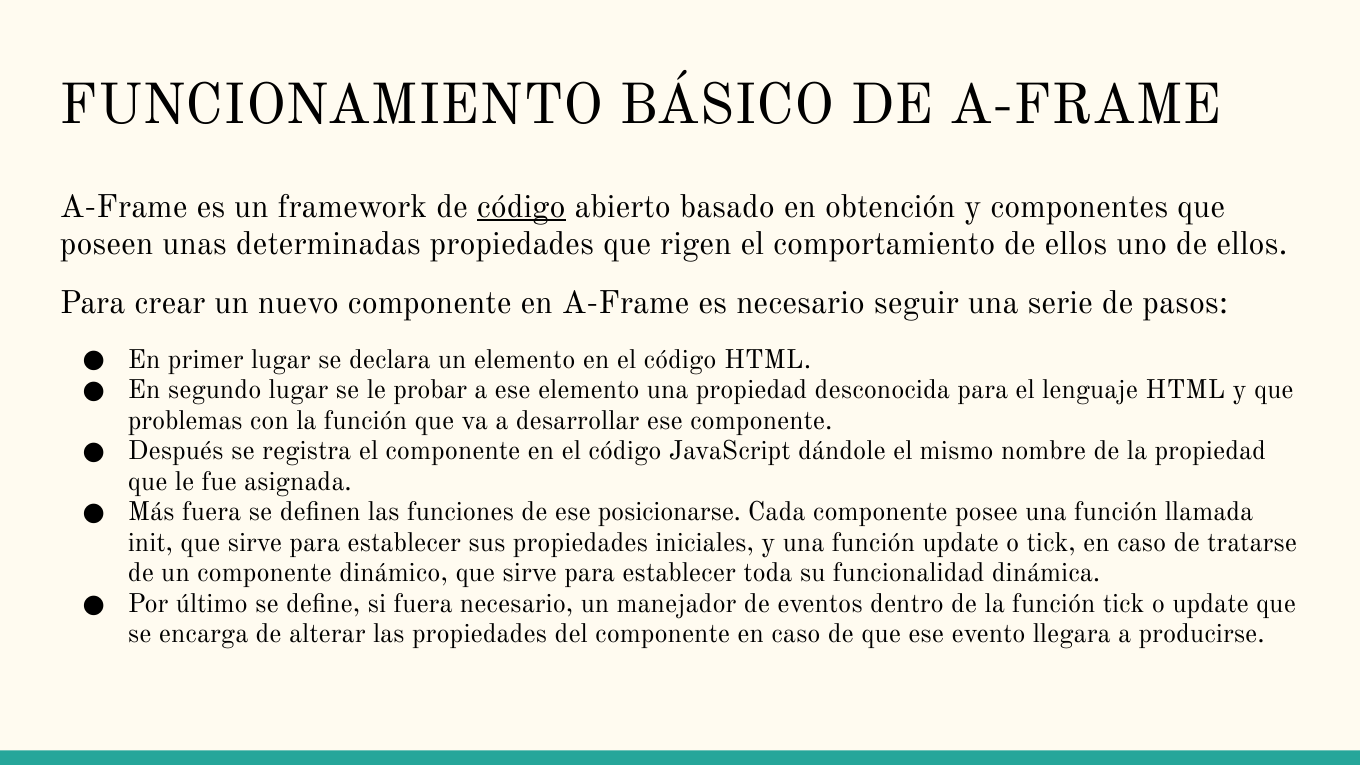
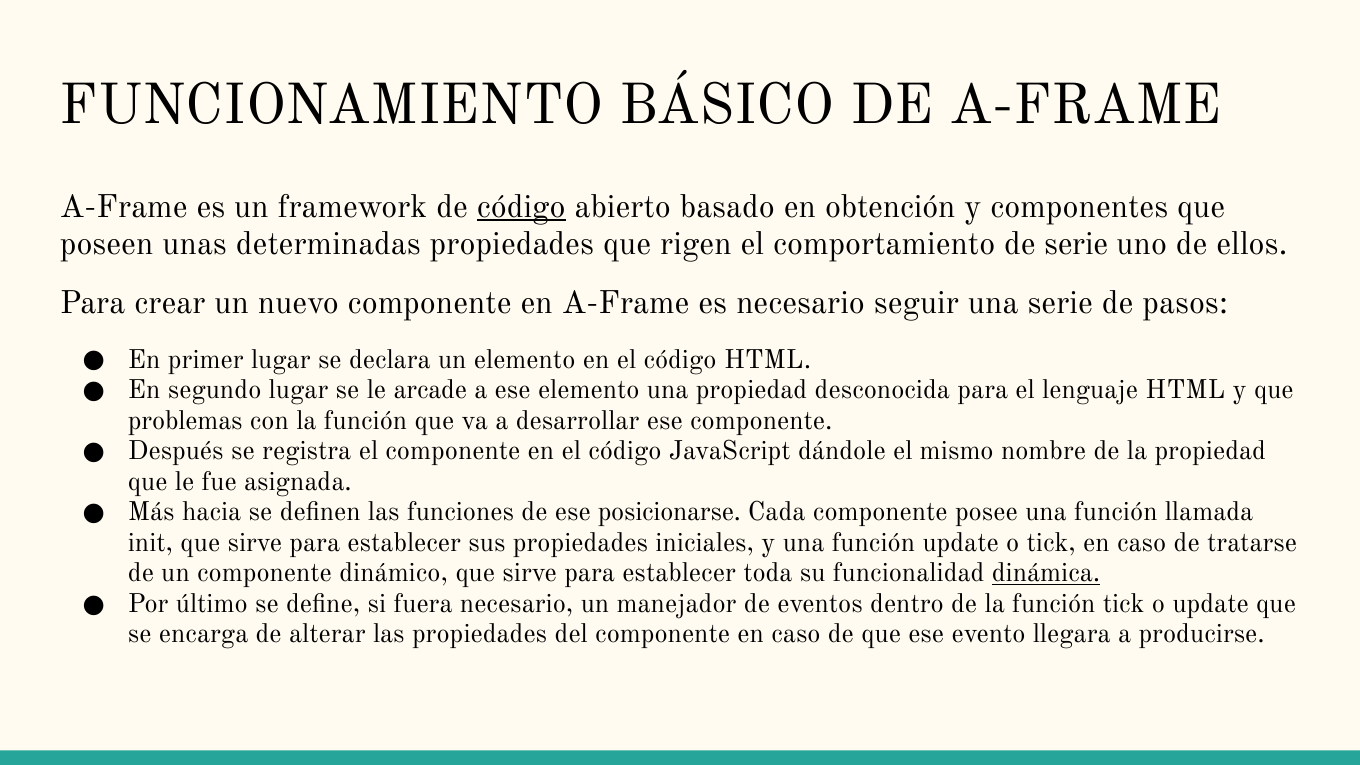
comportamiento de ellos: ellos -> serie
probar: probar -> arcade
Más fuera: fuera -> hacia
dinámica underline: none -> present
